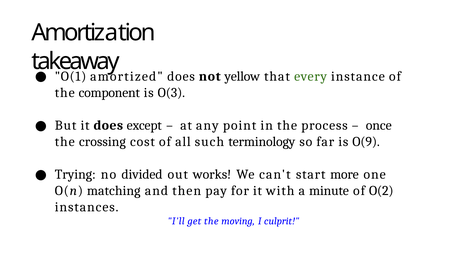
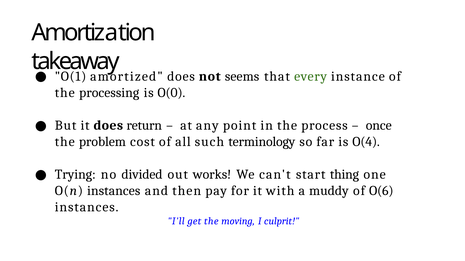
yellow: yellow -> seems
component: component -> processing
O(3: O(3 -> O(0
except: except -> return
crossing: crossing -> problem
O(9: O(9 -> O(4
more: more -> thing
O(n matching: matching -> instances
minute: minute -> muddy
O(2: O(2 -> O(6
